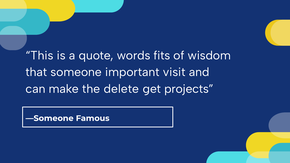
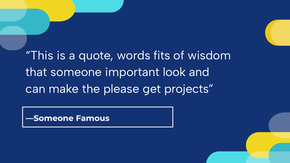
visit: visit -> look
delete: delete -> please
